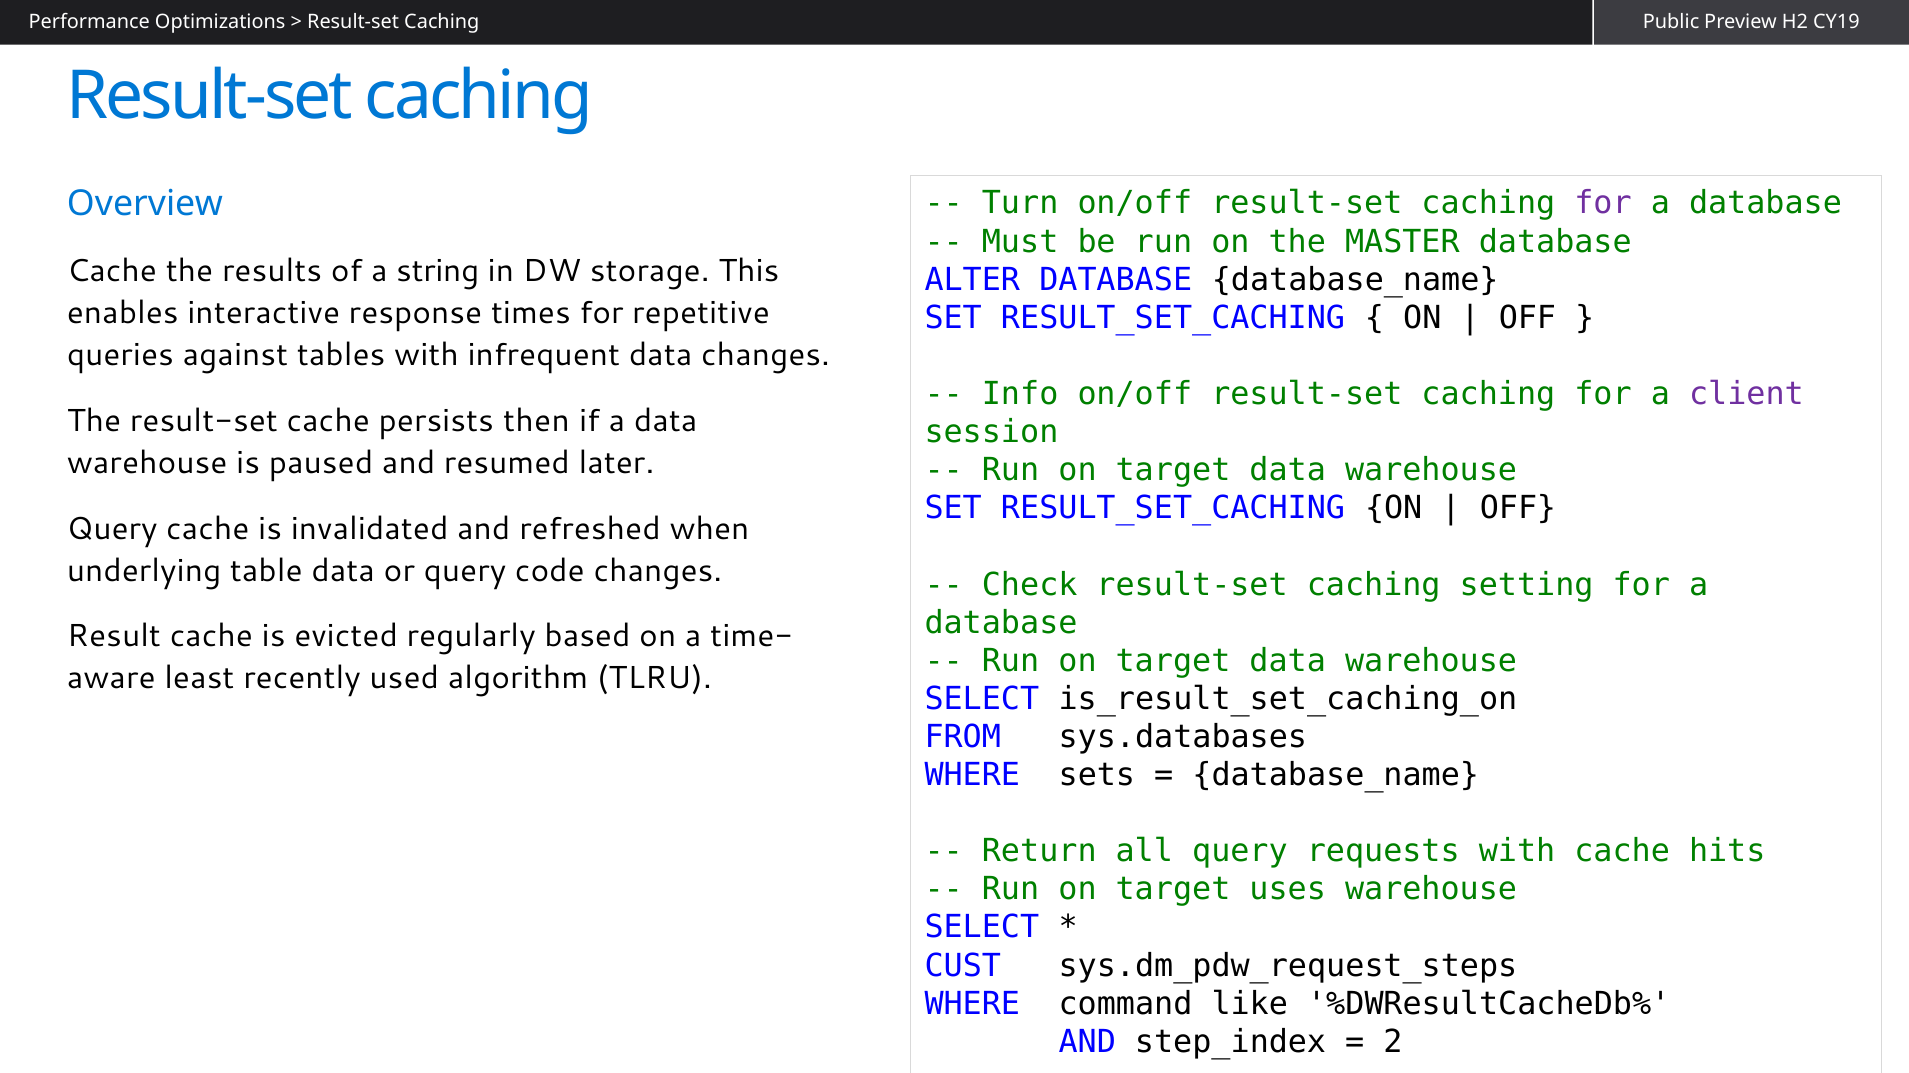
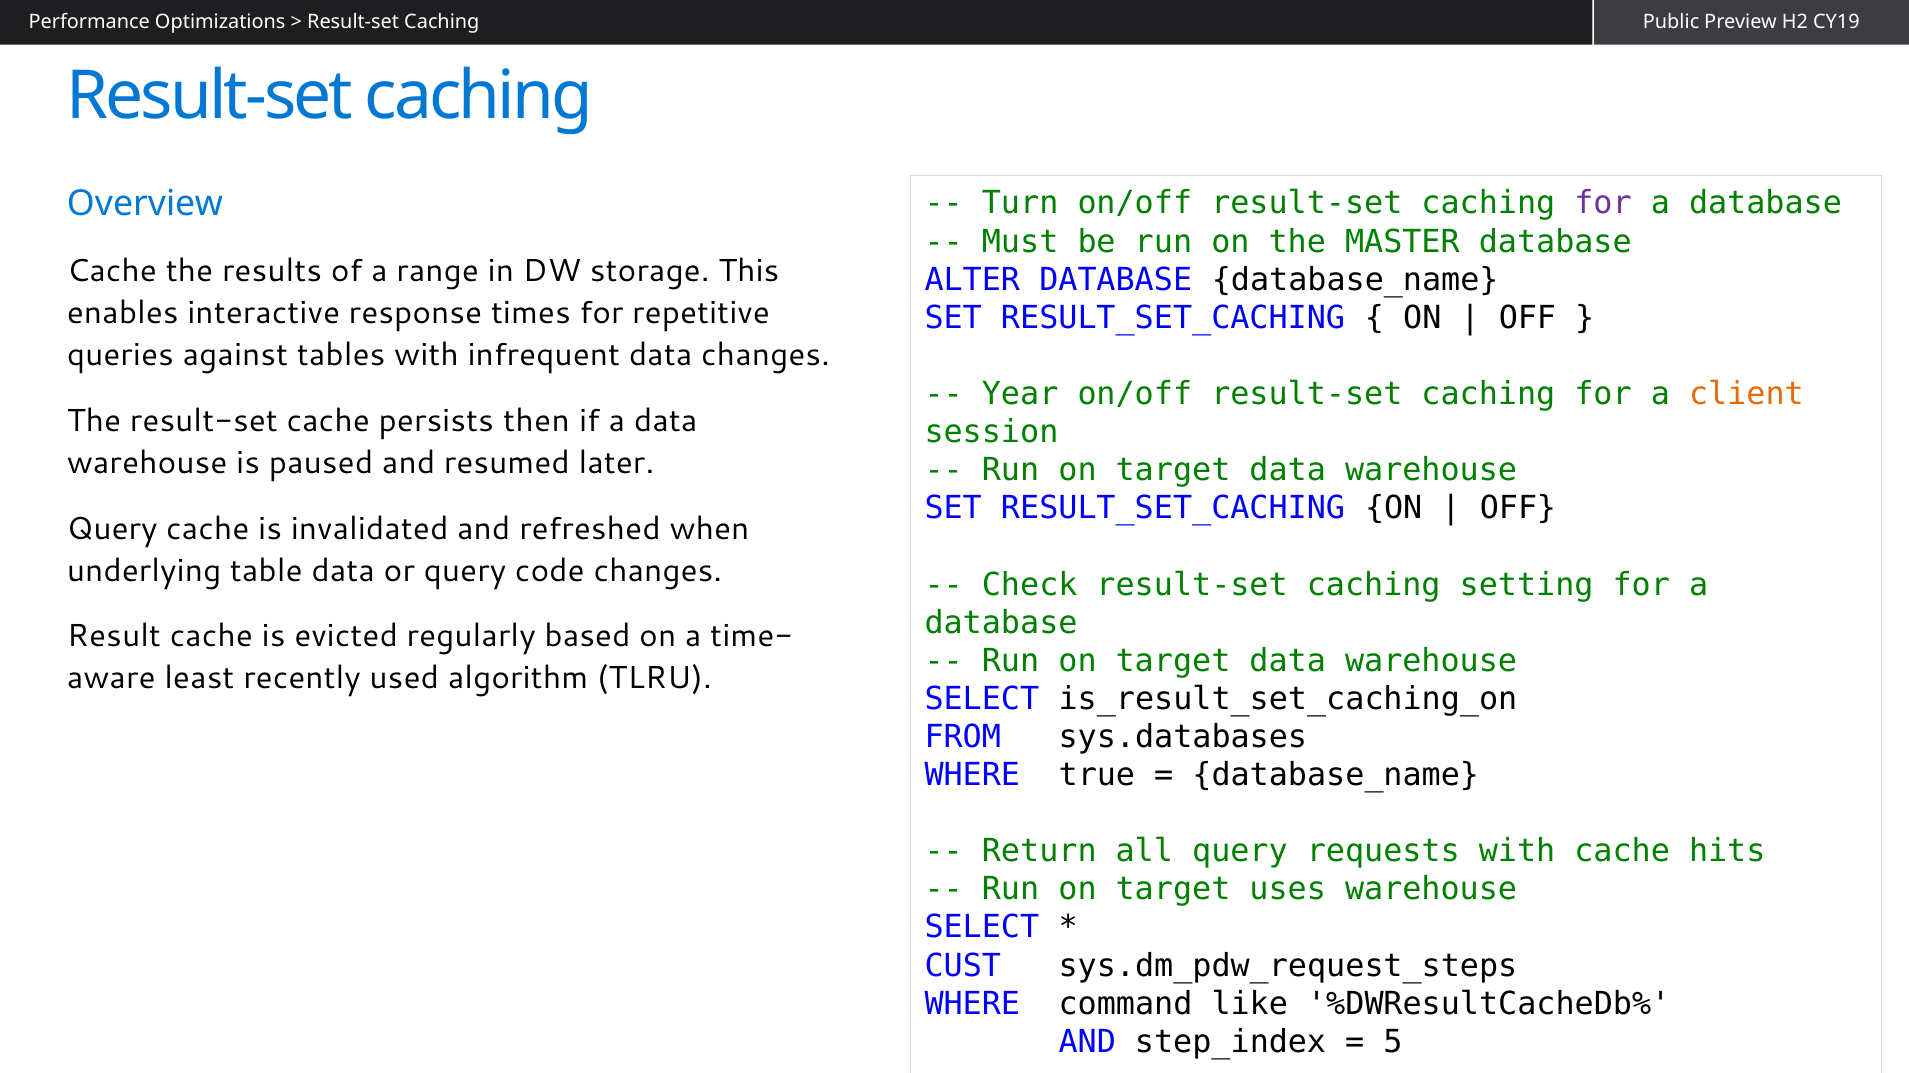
string: string -> range
Info: Info -> Year
client colour: purple -> orange
sets: sets -> true
2: 2 -> 5
